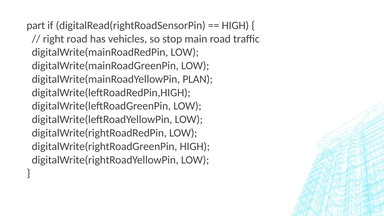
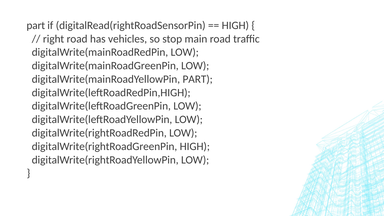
digitalWrite(mainRoadYellowPin PLAN: PLAN -> PART
